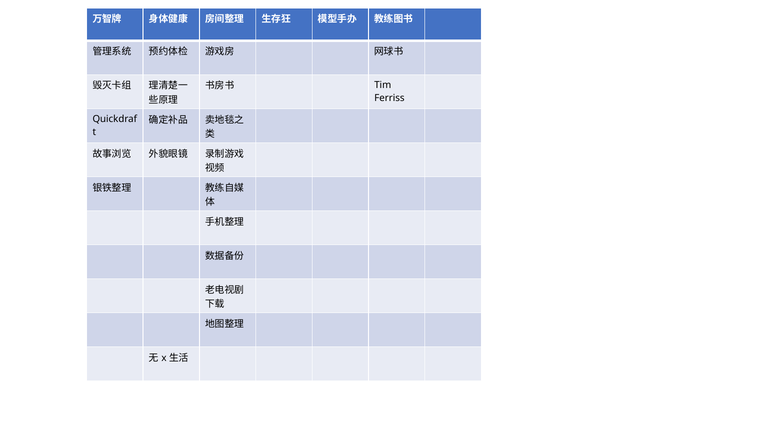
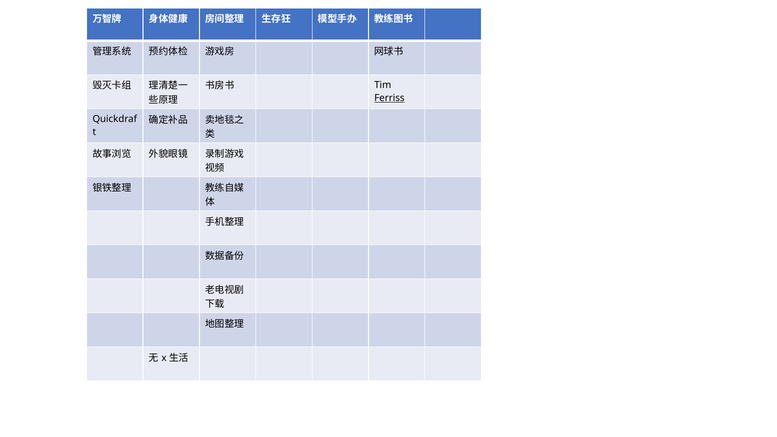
Ferriss underline: none -> present
